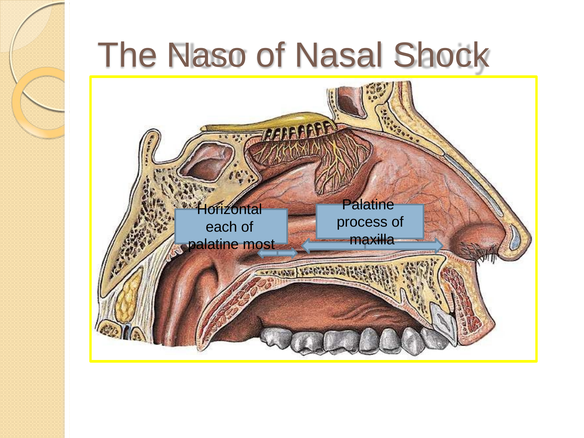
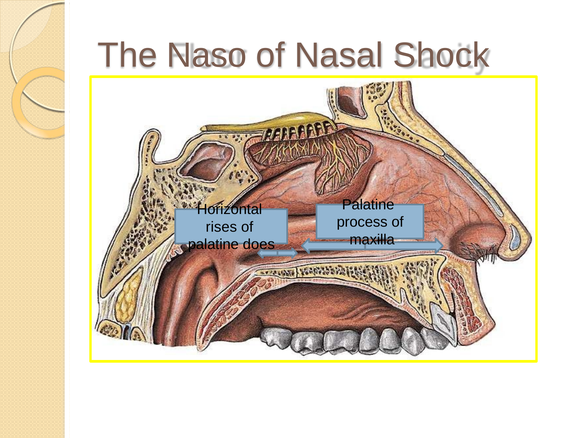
each: each -> rises
most: most -> does
